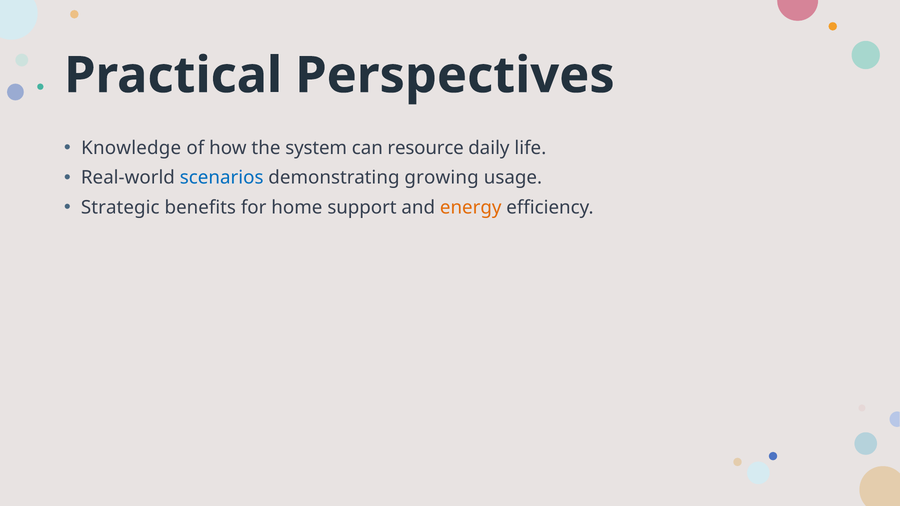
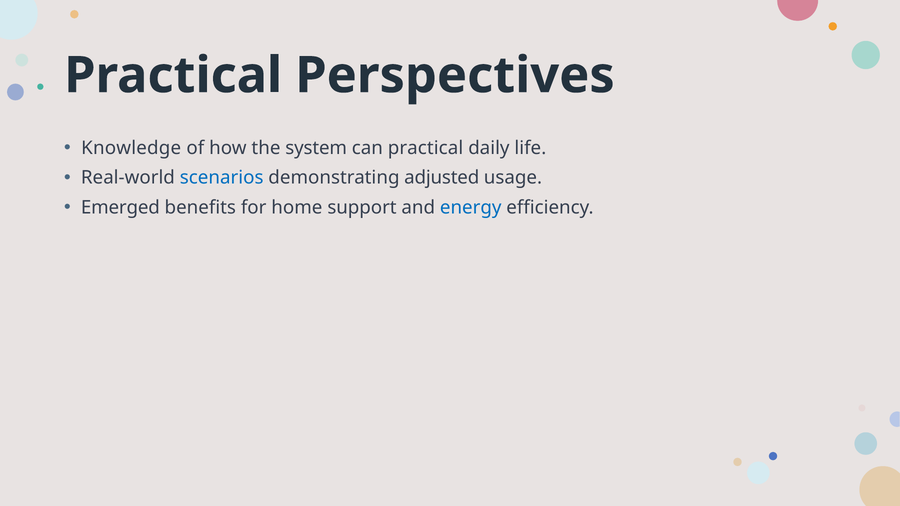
can resource: resource -> practical
growing: growing -> adjusted
Strategic: Strategic -> Emerged
energy colour: orange -> blue
